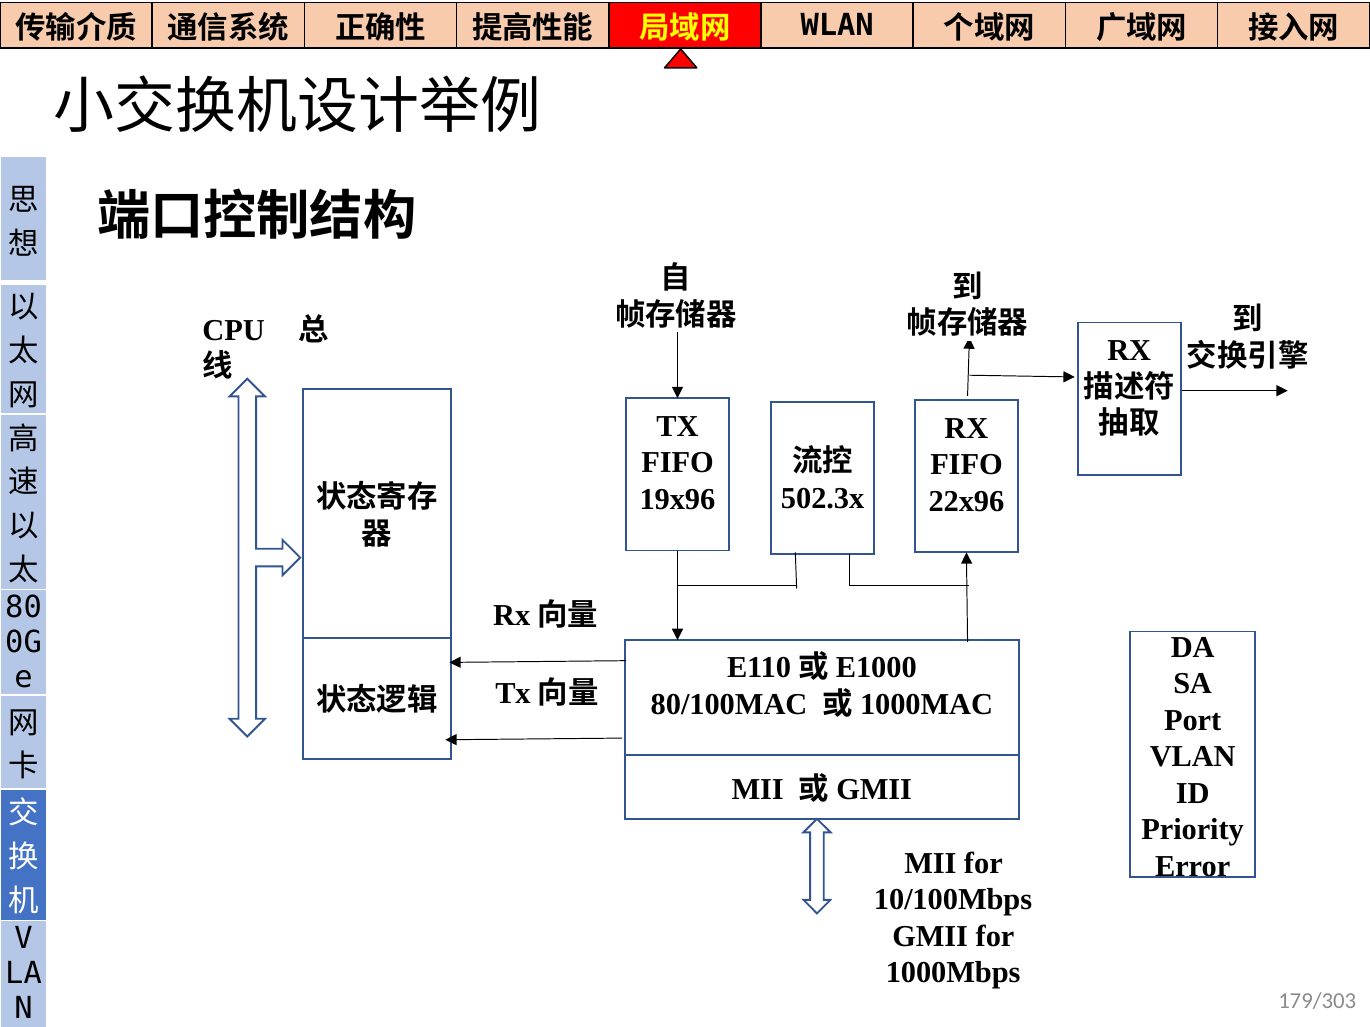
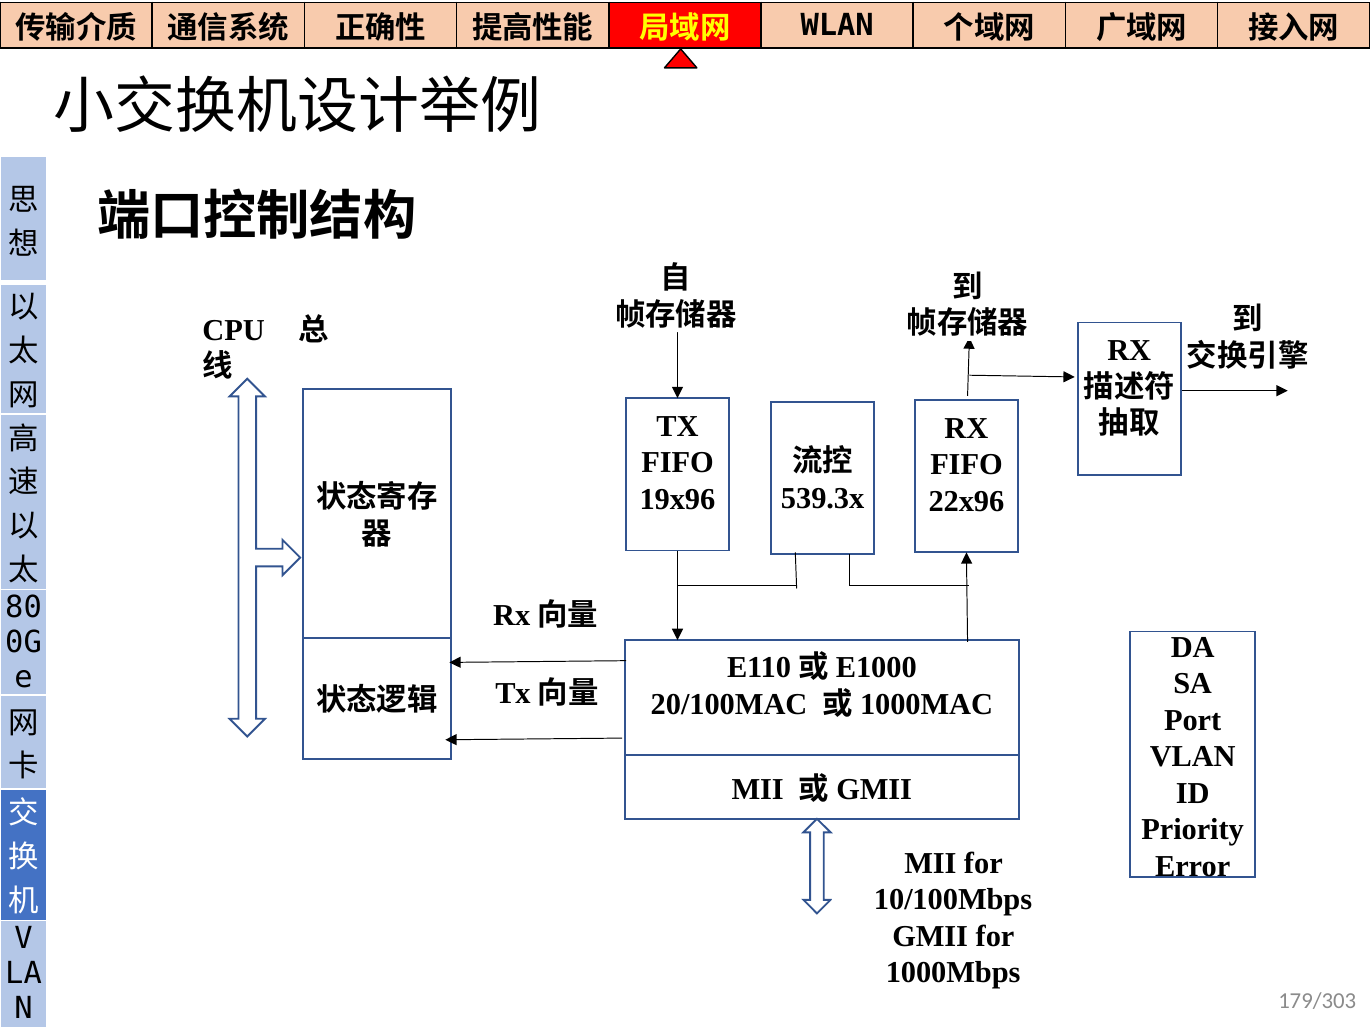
502.3x: 502.3x -> 539.3x
80/100MAC: 80/100MAC -> 20/100MAC
